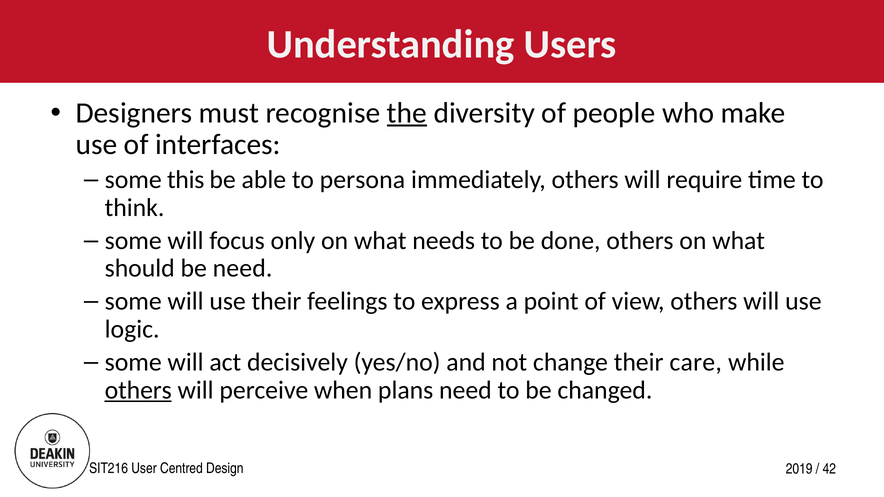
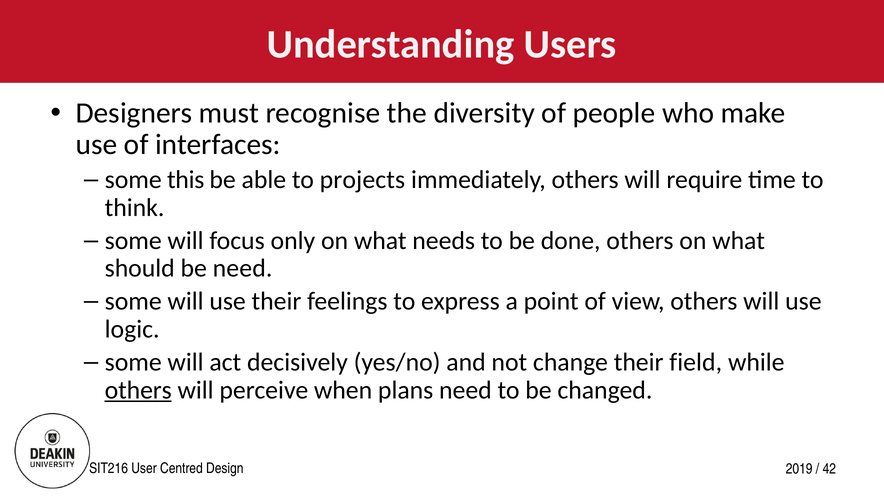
the underline: present -> none
persona: persona -> projects
care: care -> field
